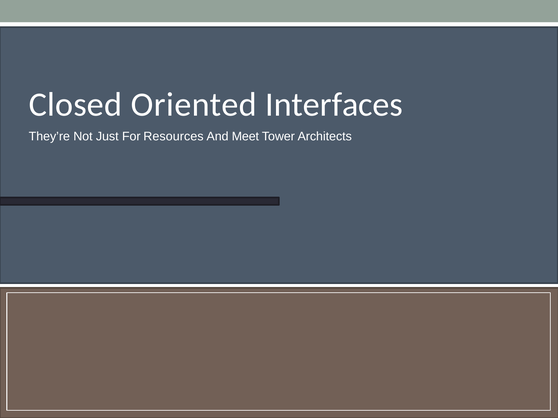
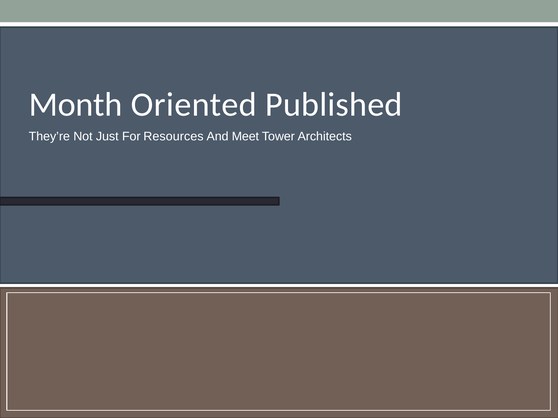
Closed: Closed -> Month
Interfaces: Interfaces -> Published
